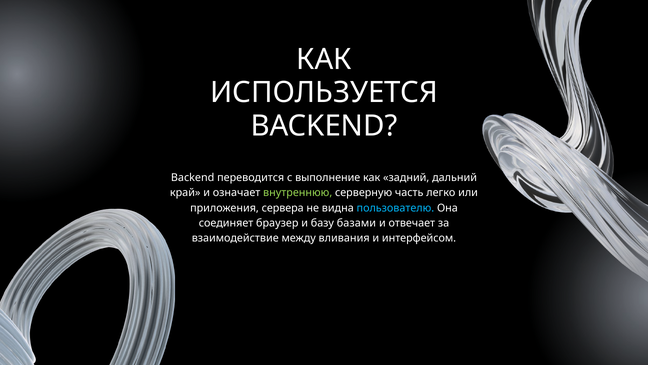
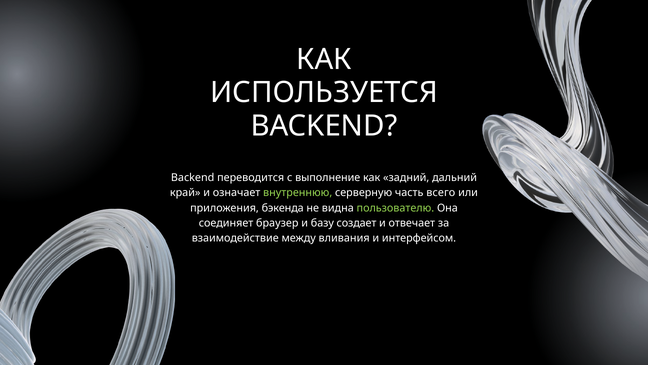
легко: легко -> всего
сервера: сервера -> бэкенда
пользователю colour: light blue -> light green
базами: базами -> создает
